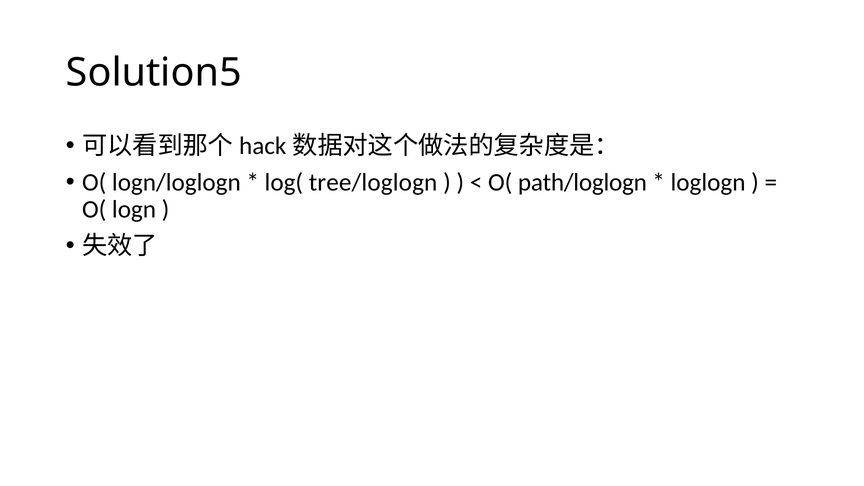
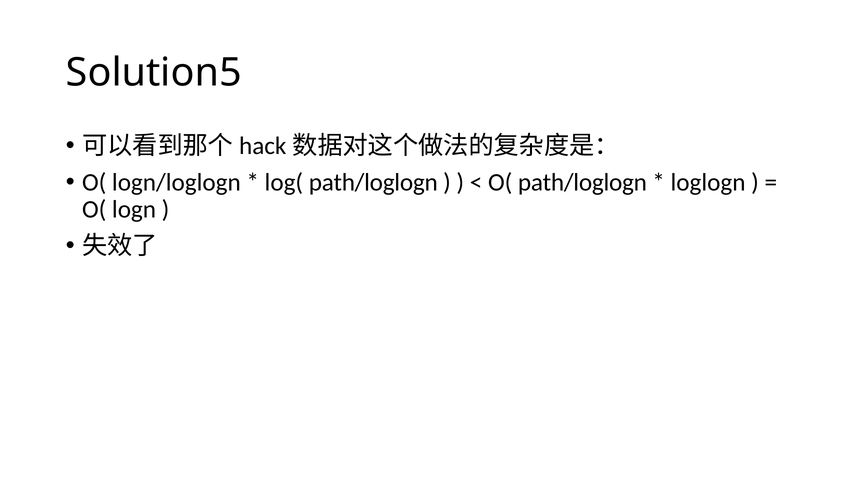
log( tree/loglogn: tree/loglogn -> path/loglogn
